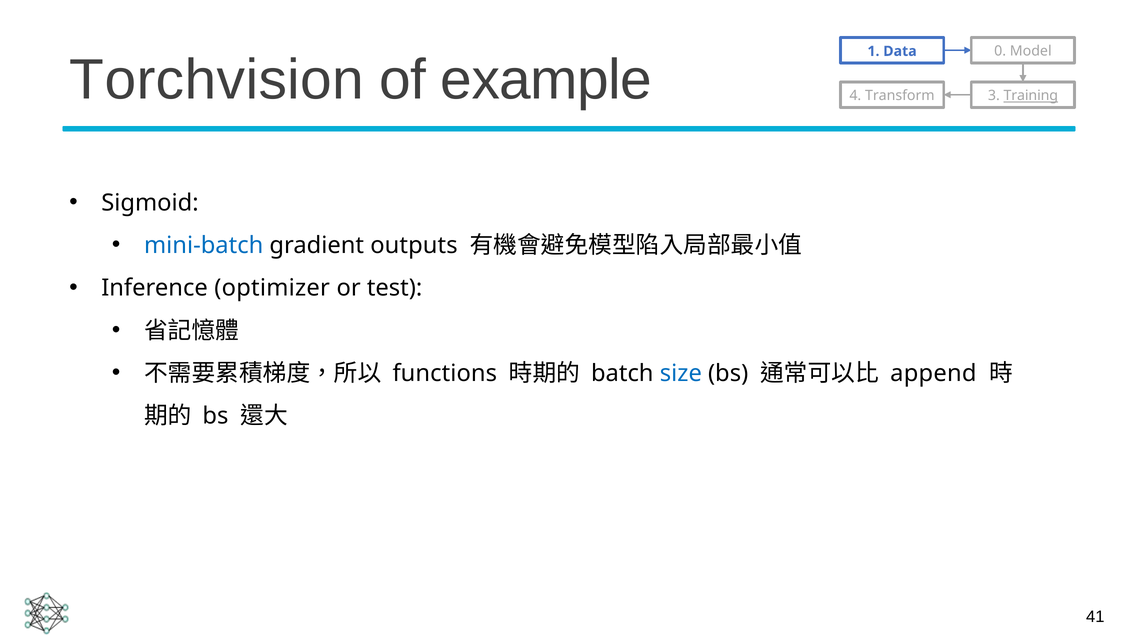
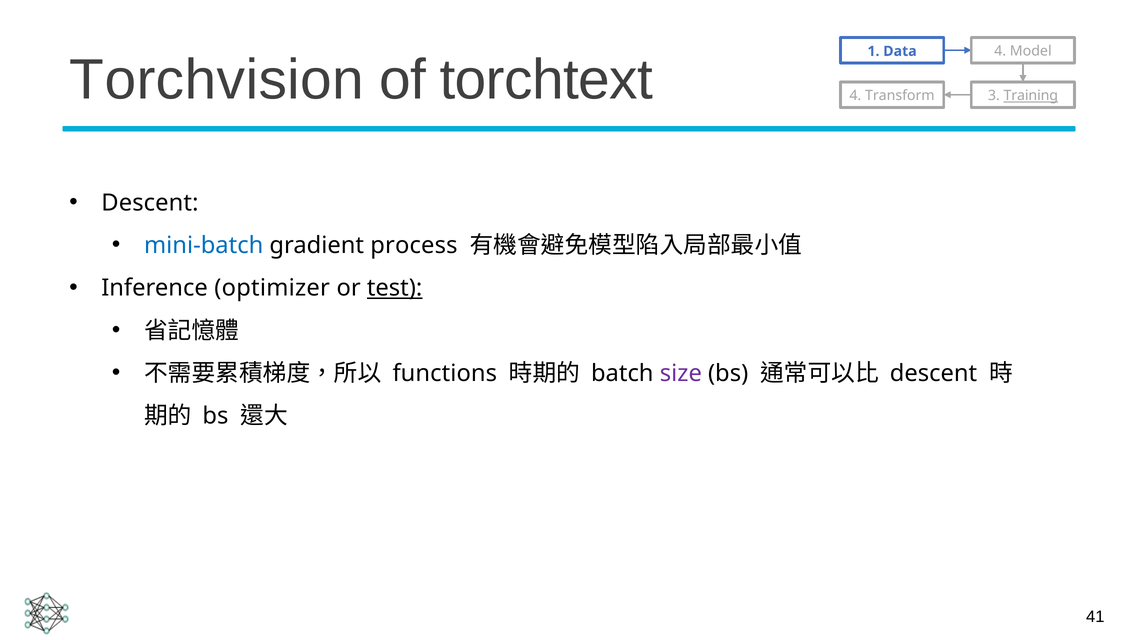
Data 0: 0 -> 4
example: example -> torchtext
Sigmoid at (150, 203): Sigmoid -> Descent
outputs: outputs -> process
test underline: none -> present
size colour: blue -> purple
append at (933, 374): append -> descent
